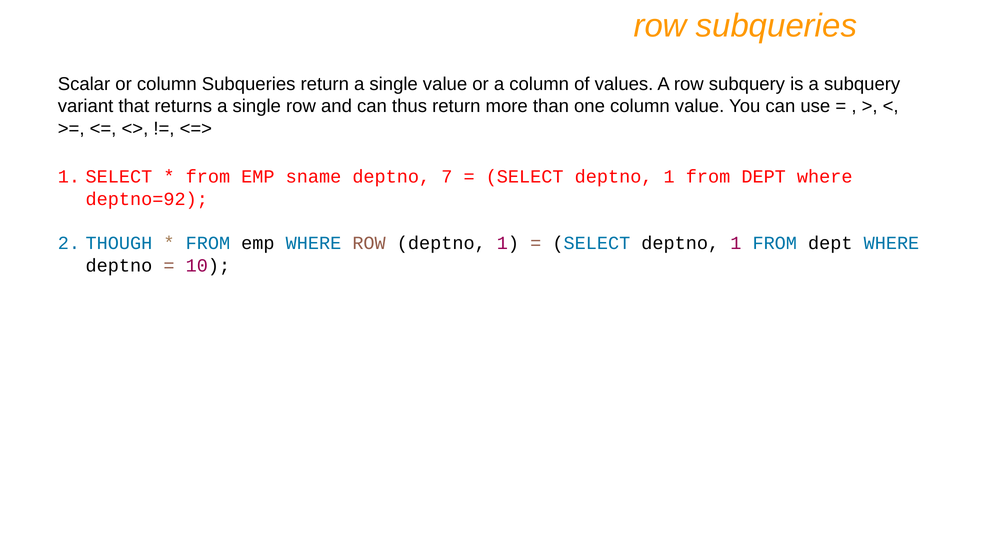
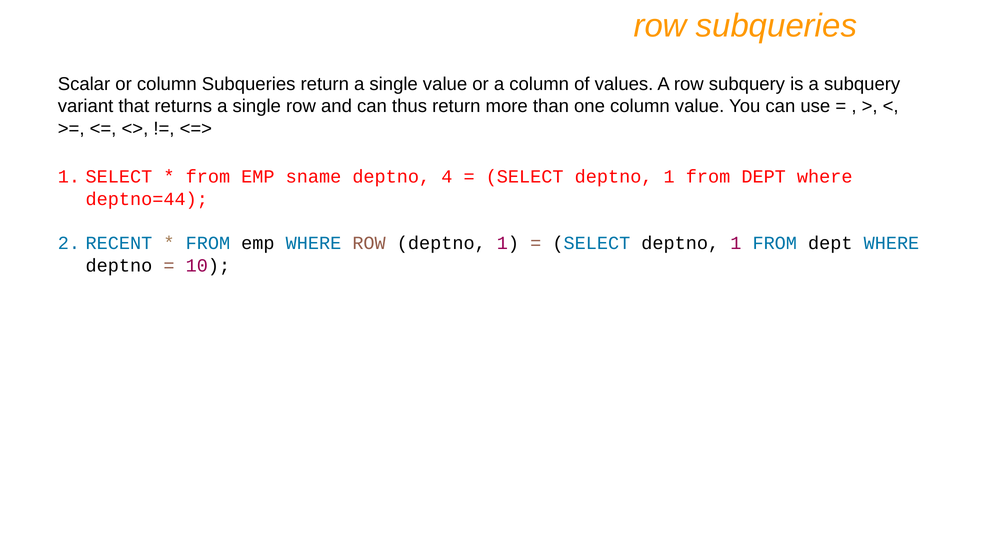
7: 7 -> 4
deptno=92: deptno=92 -> deptno=44
THOUGH: THOUGH -> RECENT
